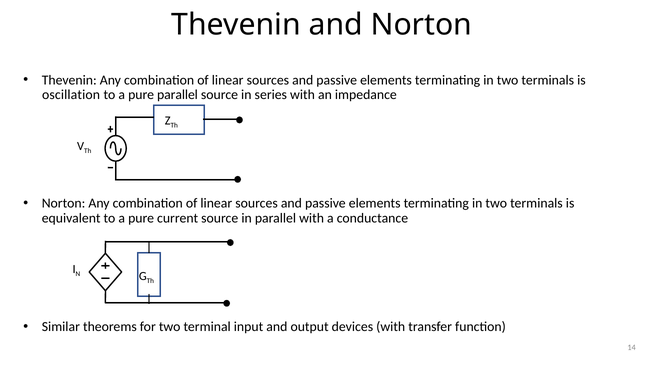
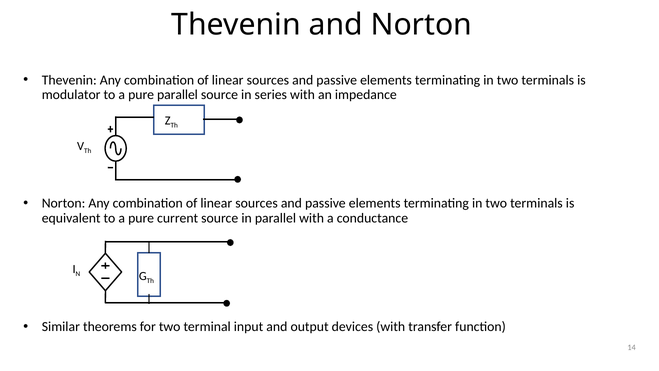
oscillation: oscillation -> modulator
